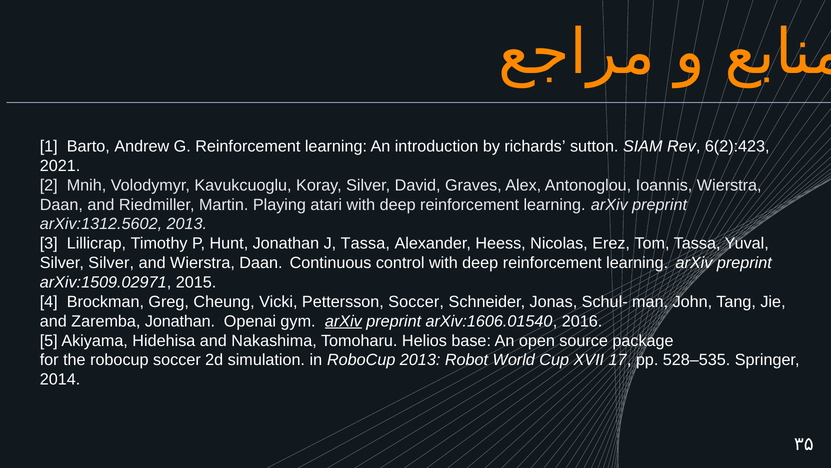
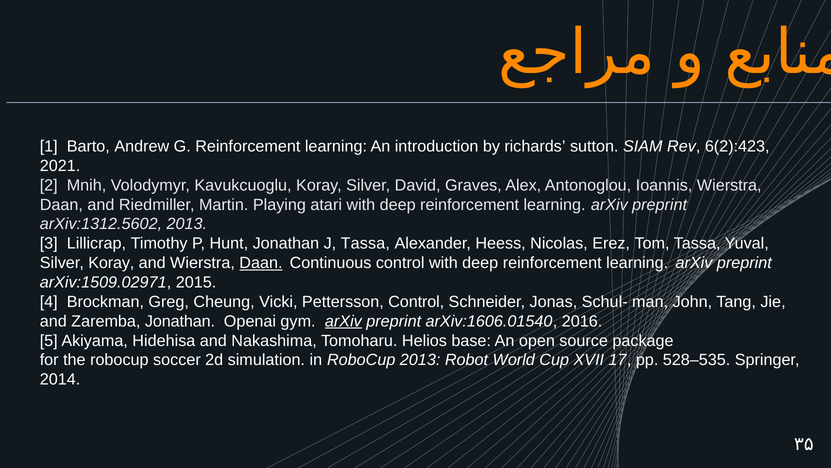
Silver Silver: Silver -> Koray
Daan at (261, 263) underline: none -> present
Pettersson Soccer: Soccer -> Control
